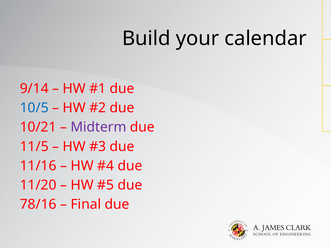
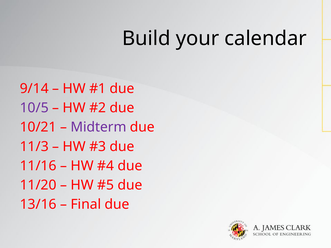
10/5 colour: blue -> purple
11/5: 11/5 -> 11/3
78/16: 78/16 -> 13/16
